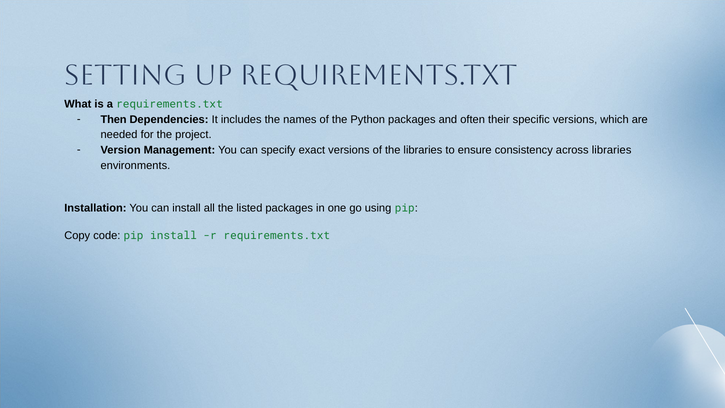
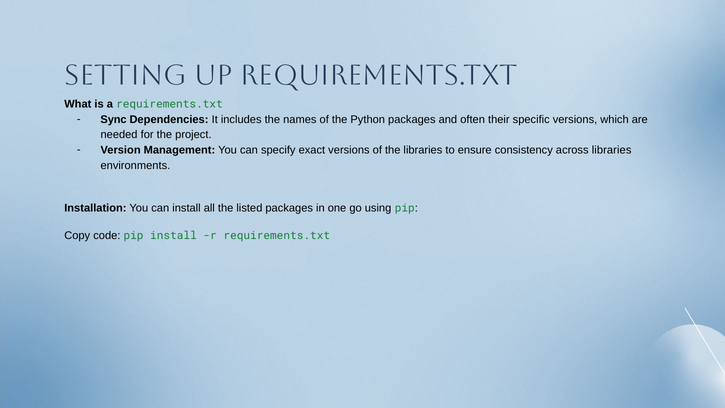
Then: Then -> Sync
